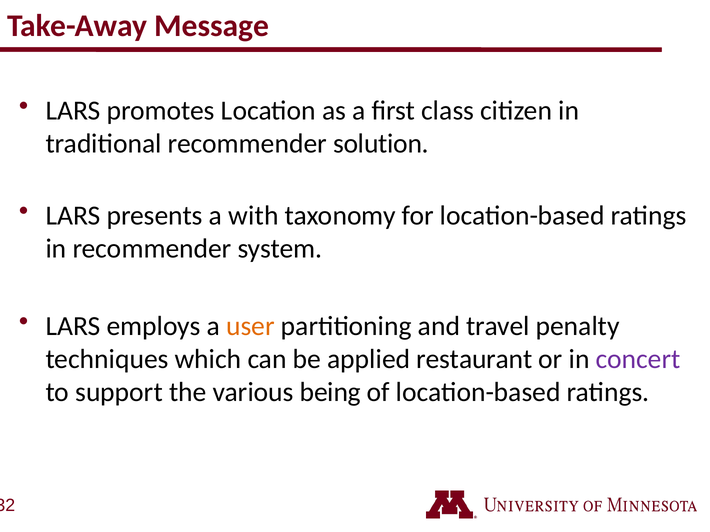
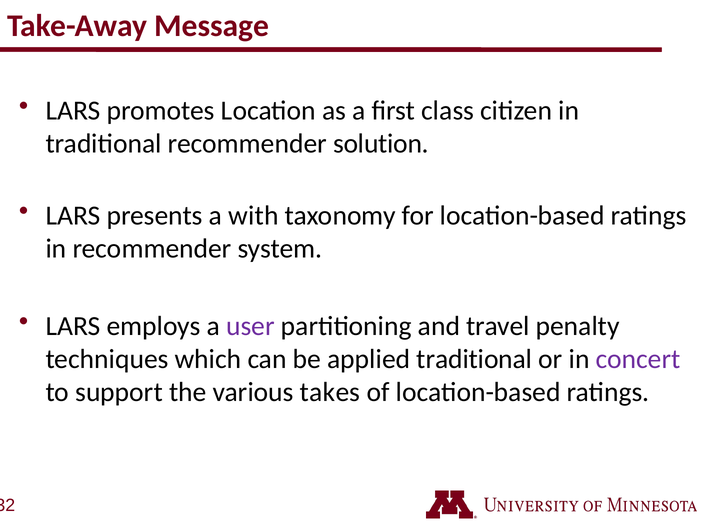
user colour: orange -> purple
applied restaurant: restaurant -> traditional
being: being -> takes
